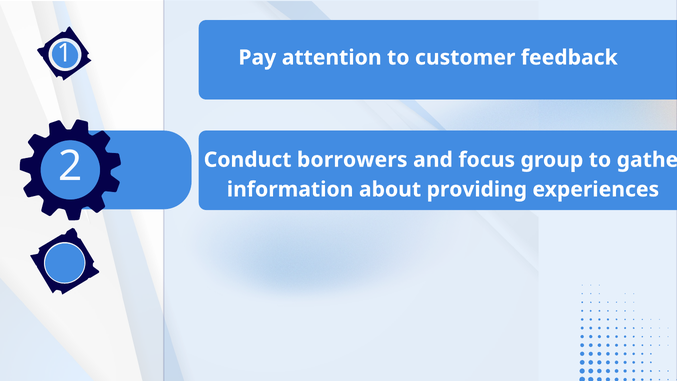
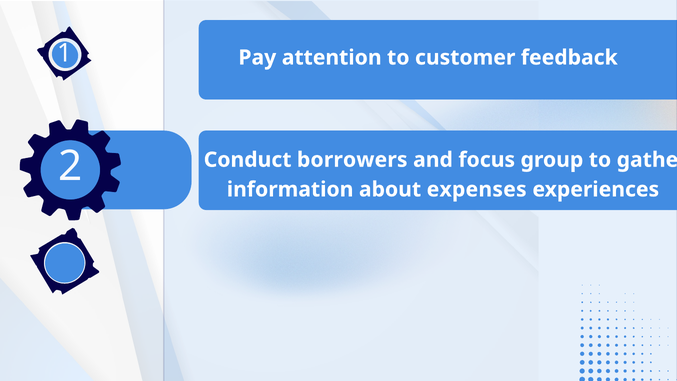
providing: providing -> expenses
